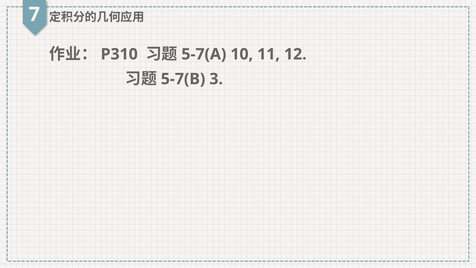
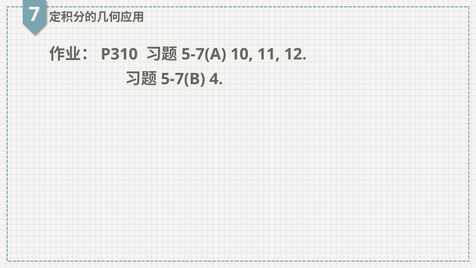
3: 3 -> 4
